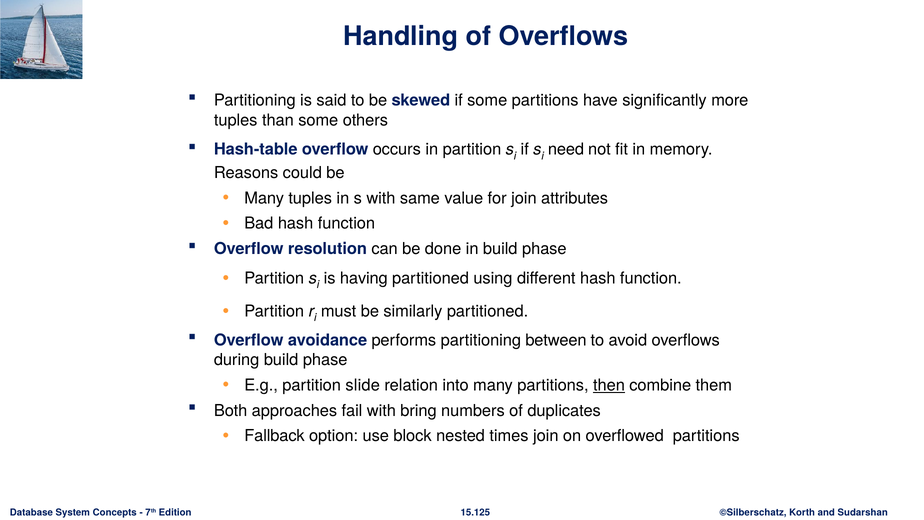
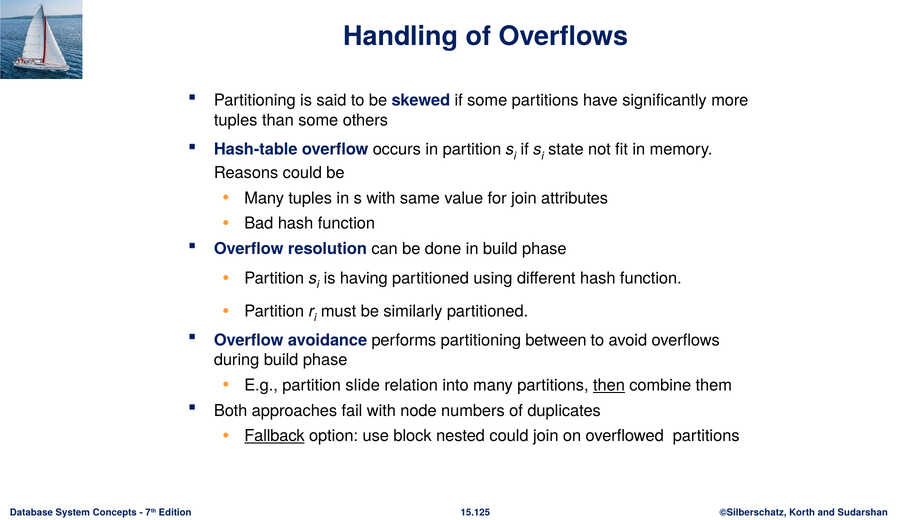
need: need -> state
bring: bring -> node
Fallback underline: none -> present
nested times: times -> could
